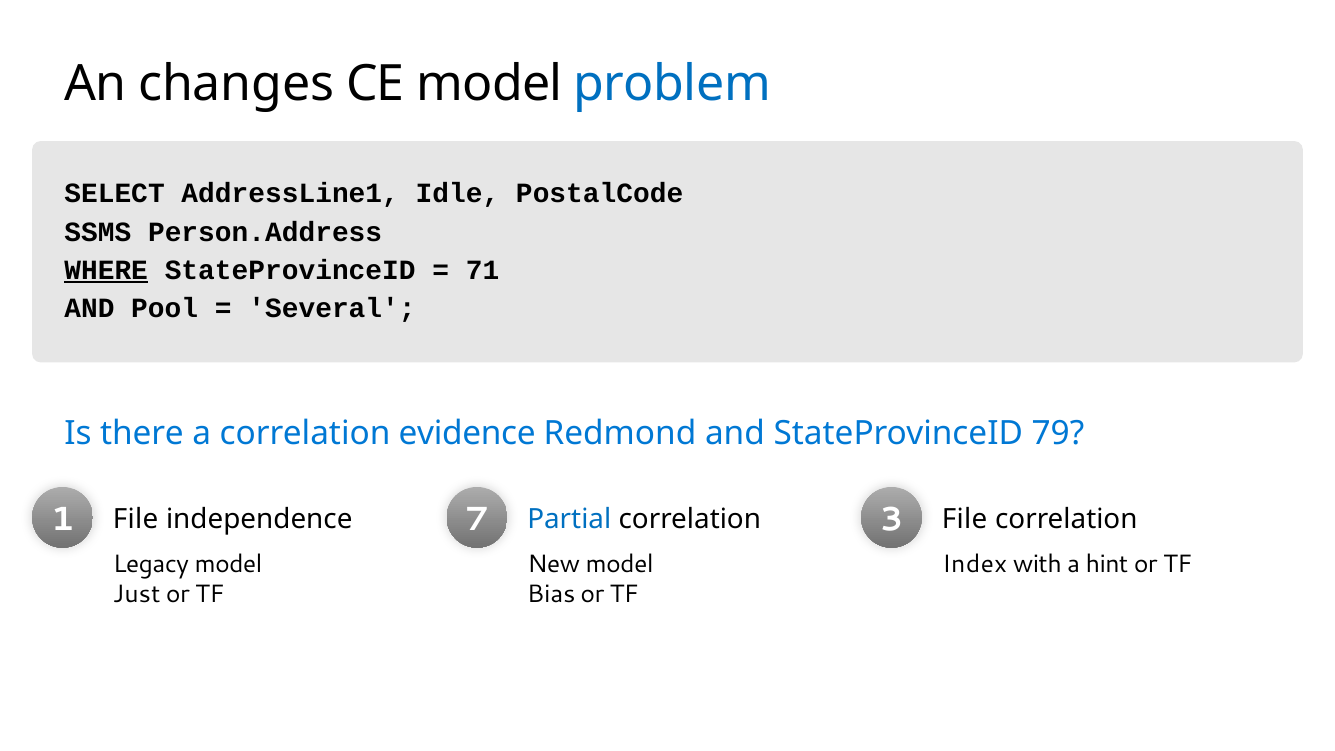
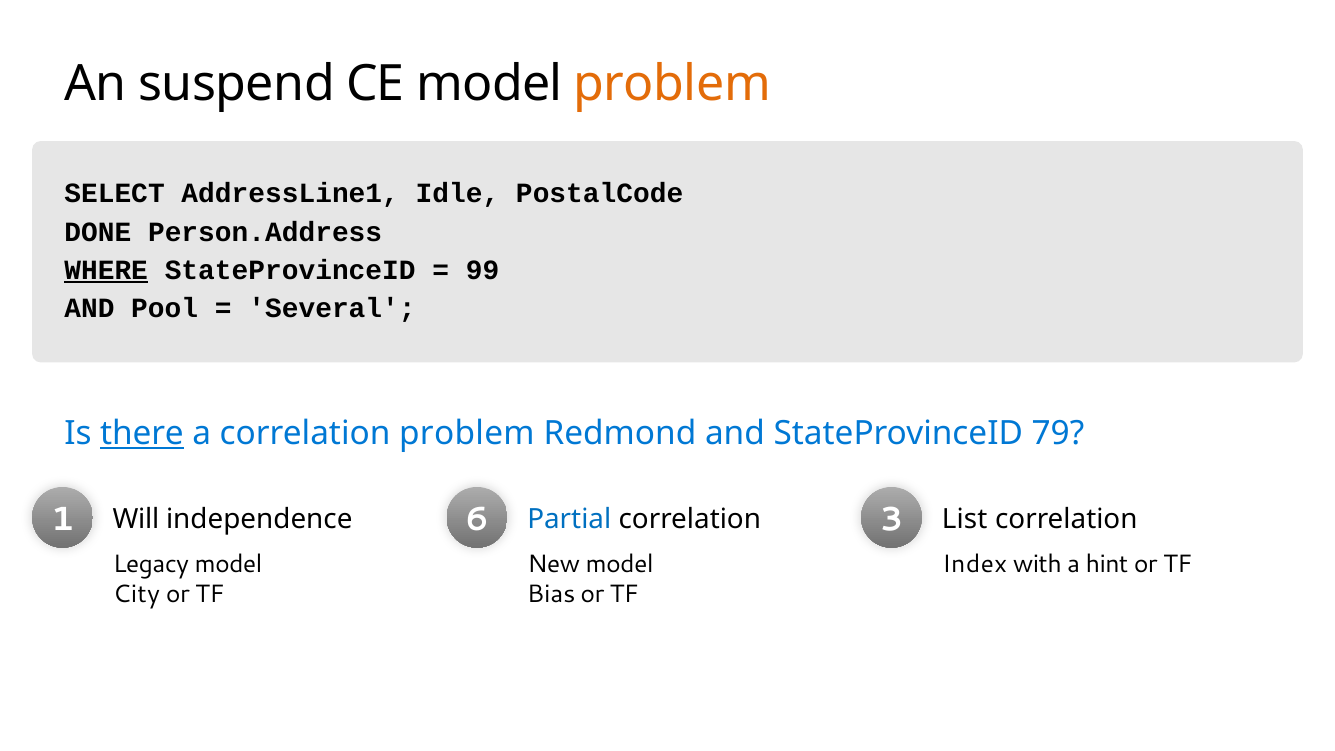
changes: changes -> suspend
problem at (672, 84) colour: blue -> orange
SSMS: SSMS -> DONE
71: 71 -> 99
there underline: none -> present
correlation evidence: evidence -> problem
7: 7 -> 6
File at (136, 519): File -> Will
correlation File: File -> List
Just: Just -> City
